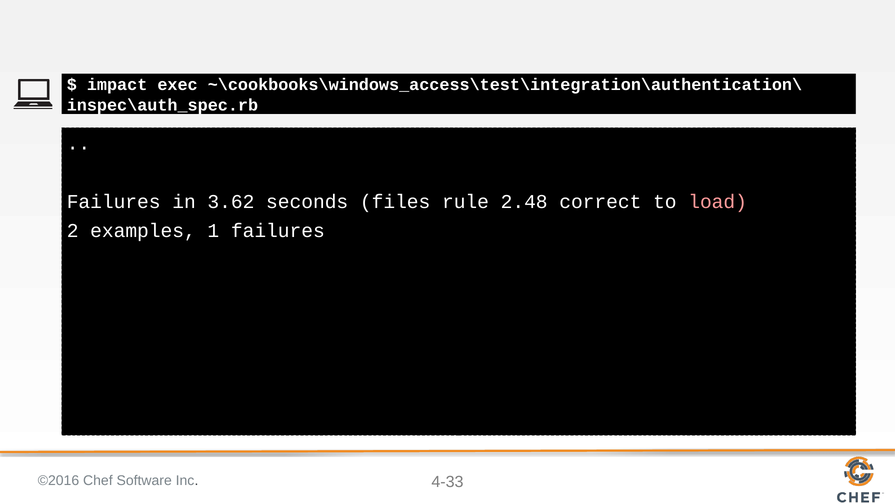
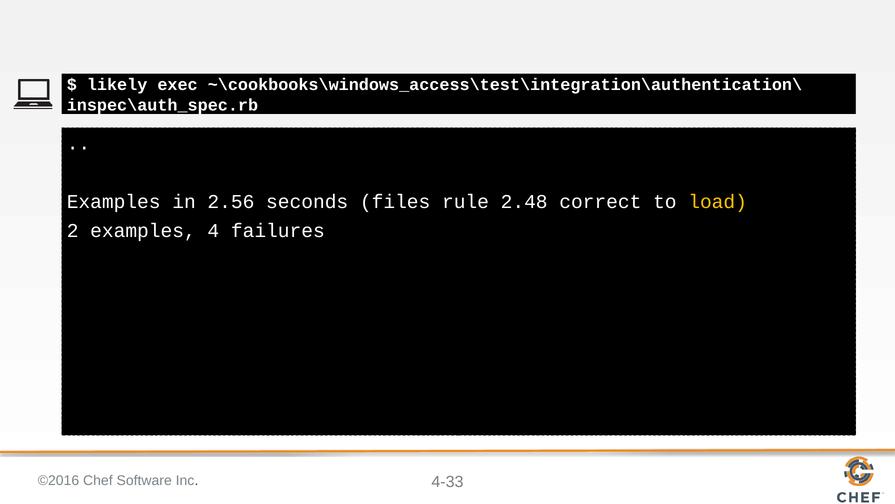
impact: impact -> likely
Failures at (114, 201): Failures -> Examples
3.62: 3.62 -> 2.56
load colour: pink -> yellow
1: 1 -> 4
